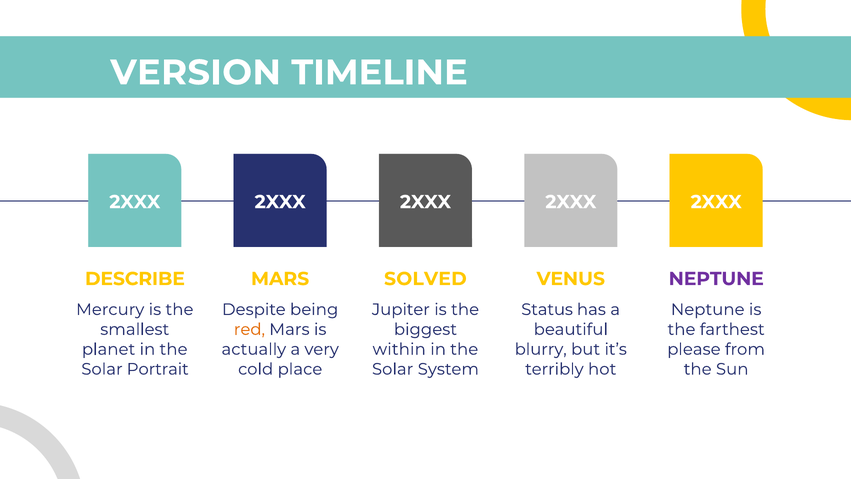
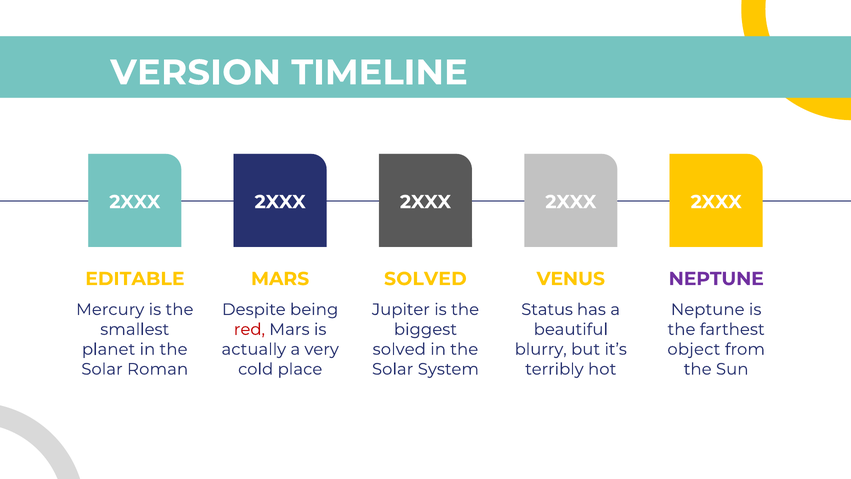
DESCRIBE: DESCRIBE -> EDITABLE
red colour: orange -> red
within at (399, 349): within -> solved
please: please -> object
Portrait: Portrait -> Roman
